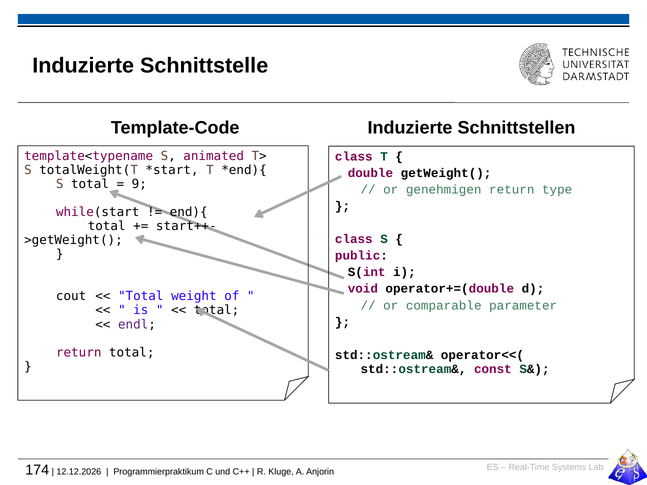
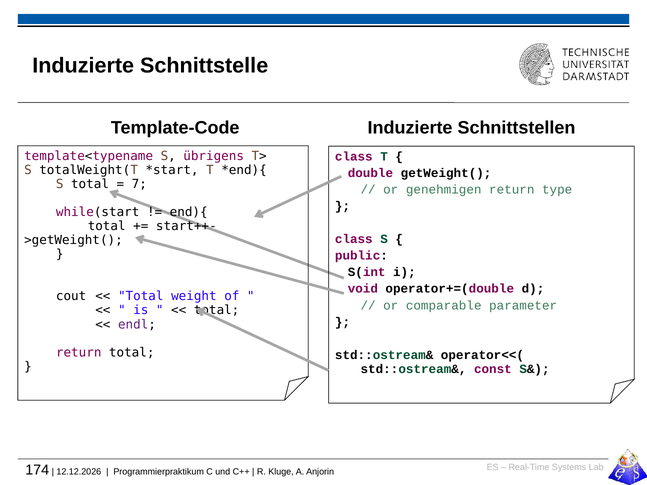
animated: animated -> übrigens
9: 9 -> 7
